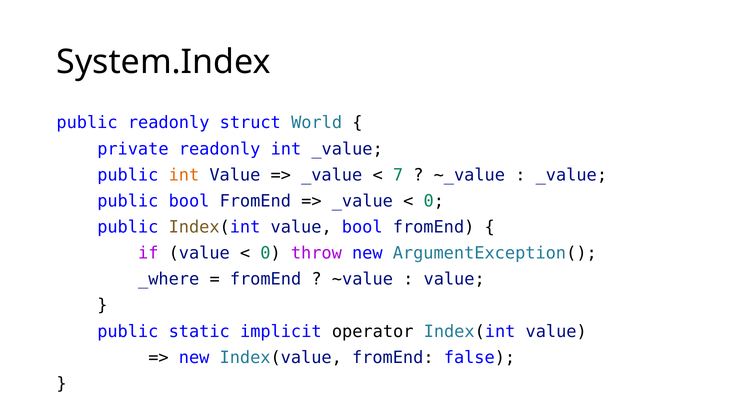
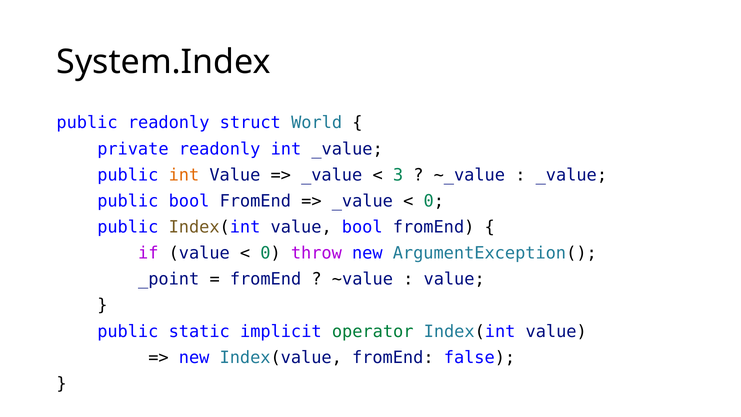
7: 7 -> 3
_where: _where -> _point
operator colour: black -> green
